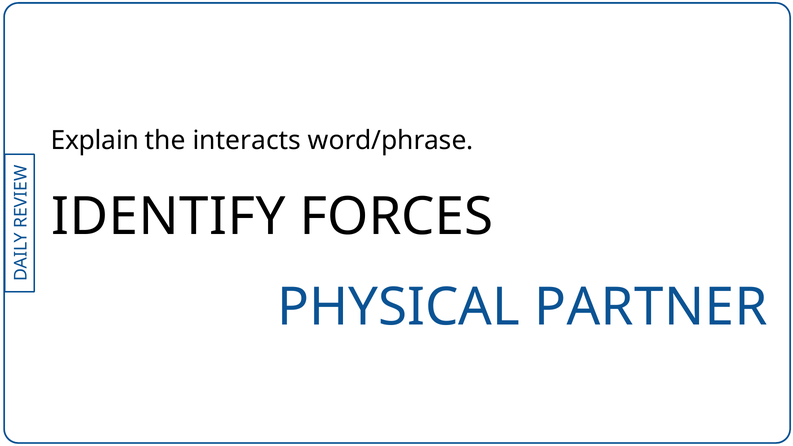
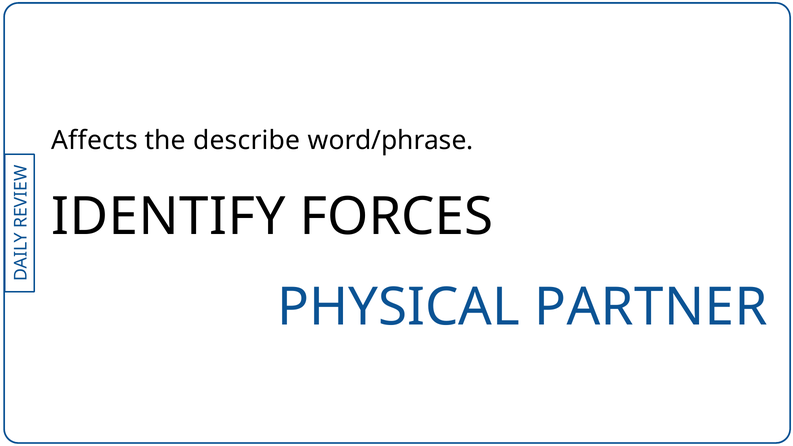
Explain: Explain -> Affects
interacts: interacts -> describe
